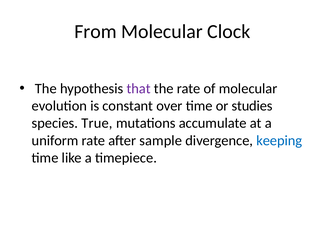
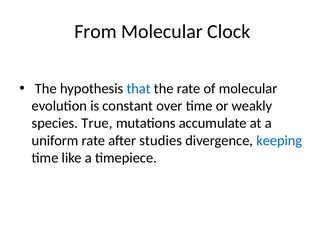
that colour: purple -> blue
studies: studies -> weakly
sample: sample -> studies
